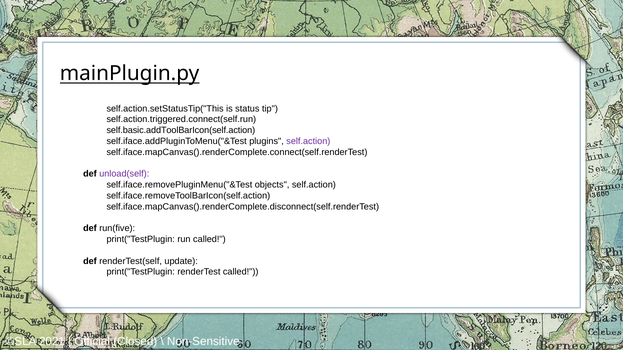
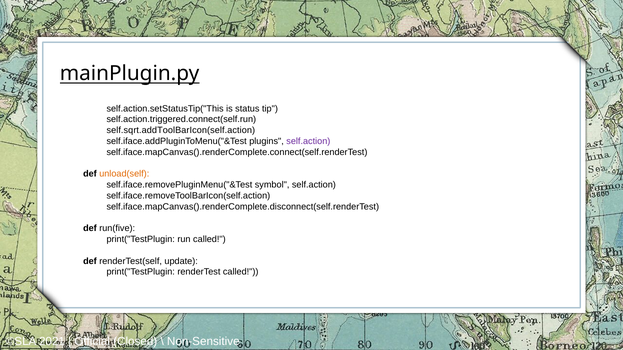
self.basic.addToolBarIcon(self.action: self.basic.addToolBarIcon(self.action -> self.sqrt.addToolBarIcon(self.action
unload(self colour: purple -> orange
objects: objects -> symbol
